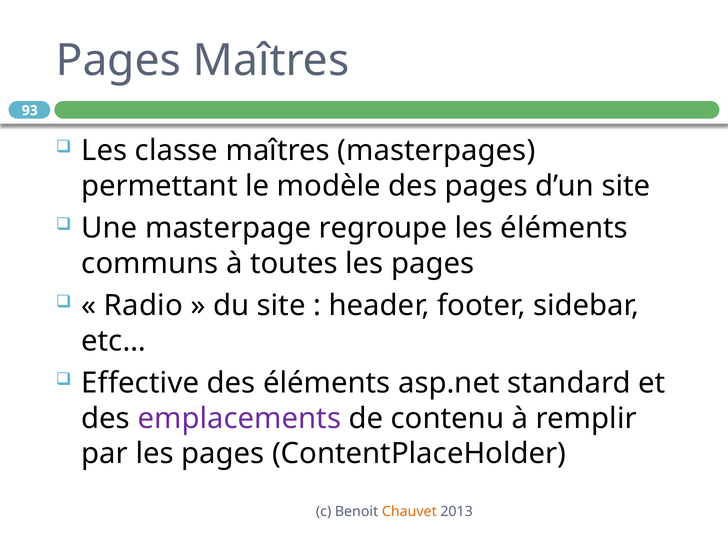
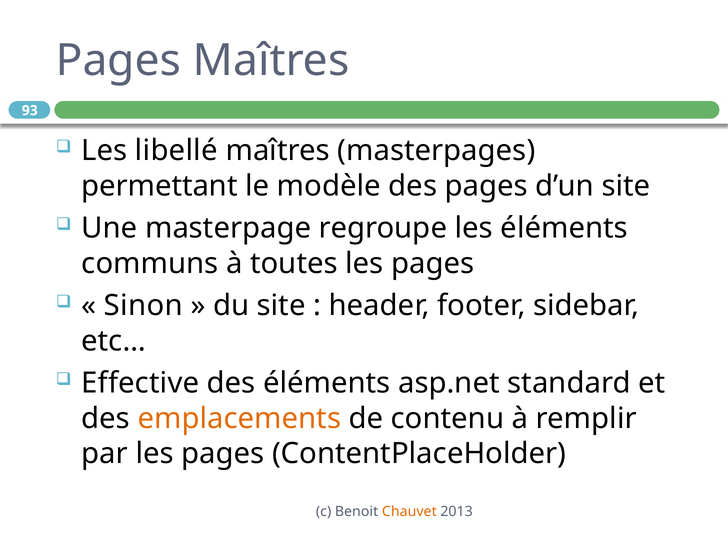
classe: classe -> libellé
Radio: Radio -> Sinon
emplacements colour: purple -> orange
